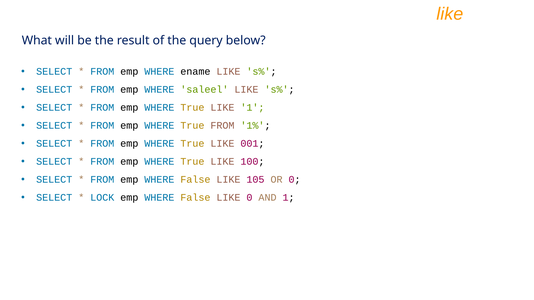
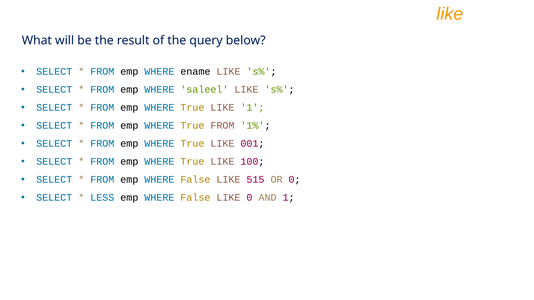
105: 105 -> 515
LOCK: LOCK -> LESS
